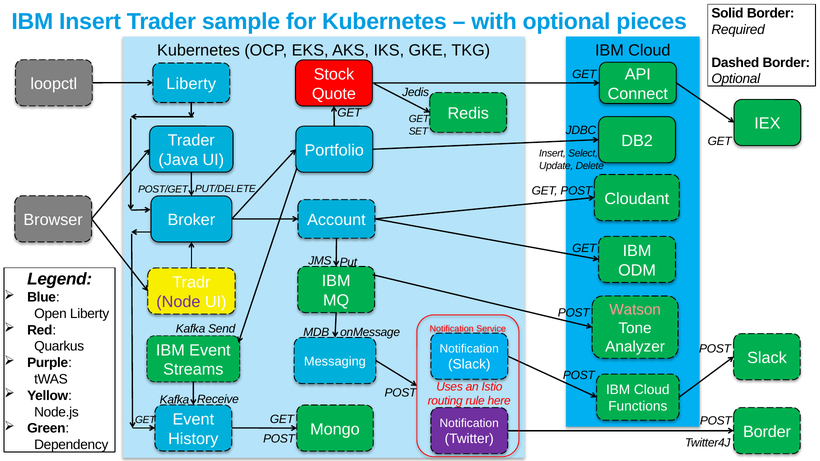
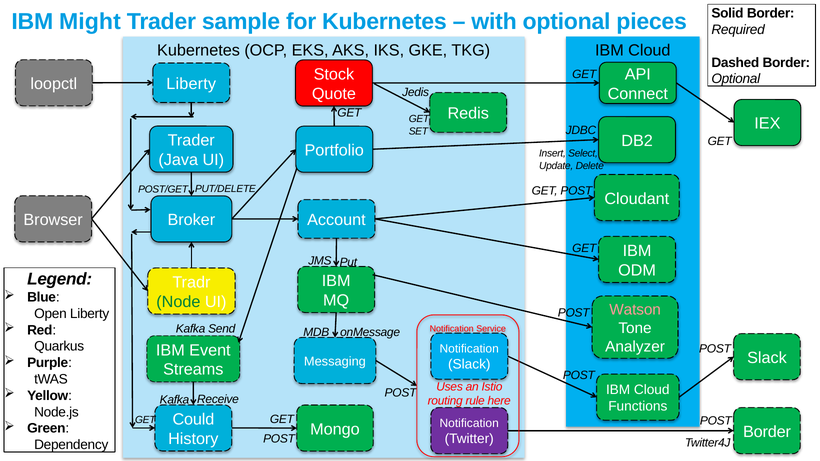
IBM Insert: Insert -> Might
Node colour: purple -> green
Event at (193, 420): Event -> Could
